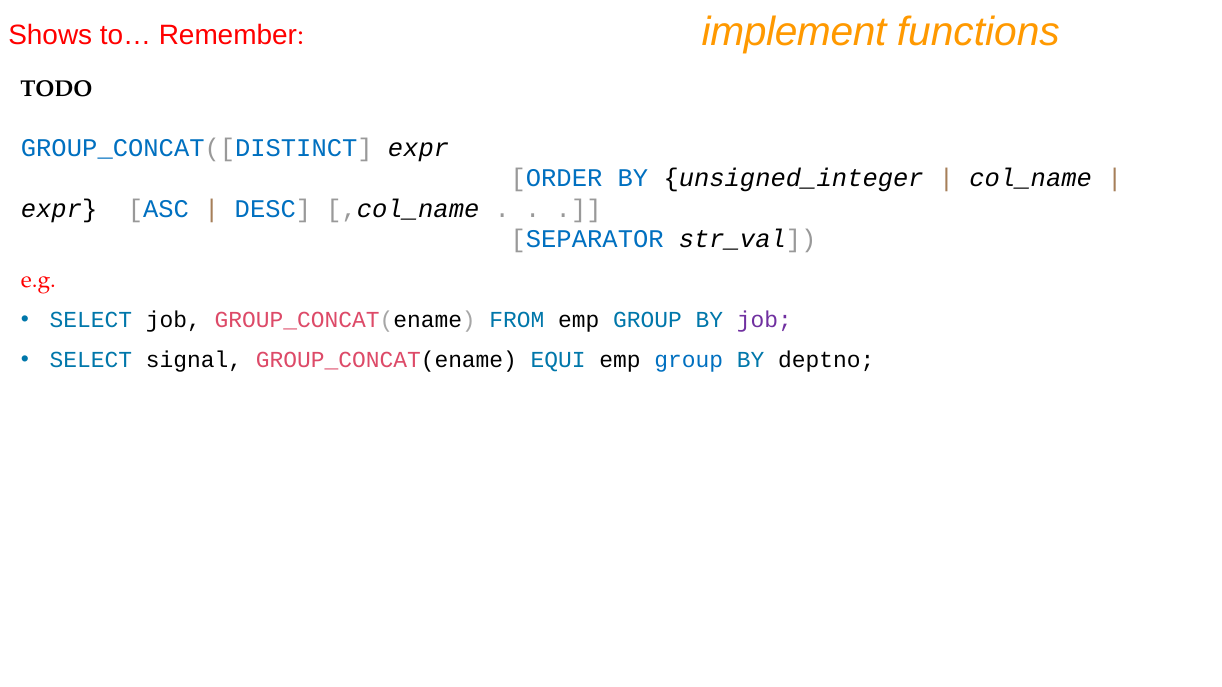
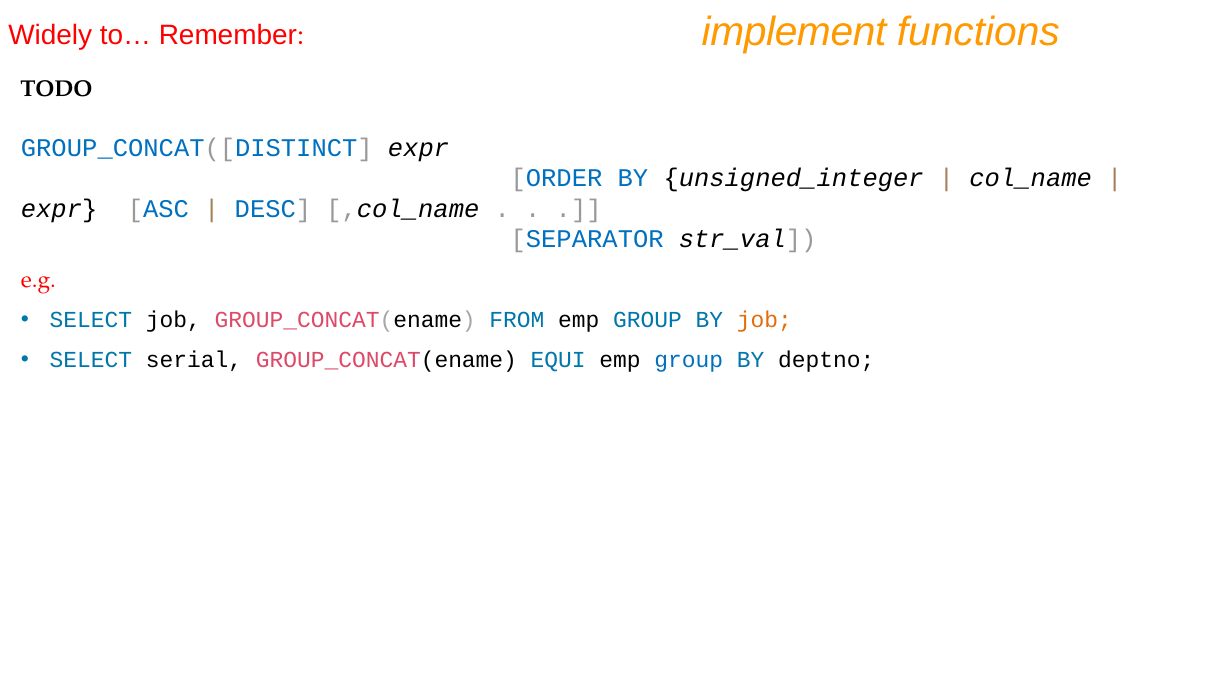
Shows: Shows -> Widely
job at (764, 320) colour: purple -> orange
signal: signal -> serial
